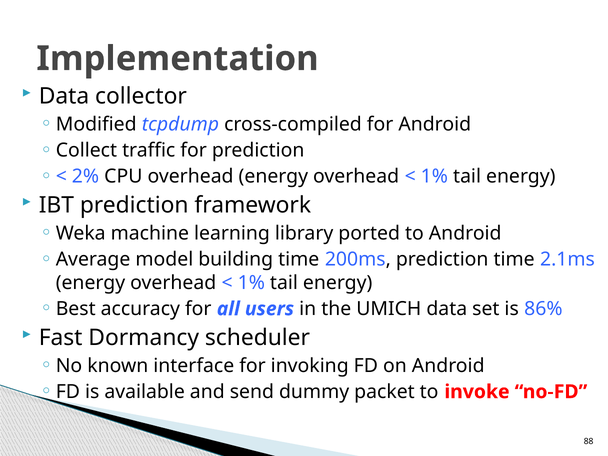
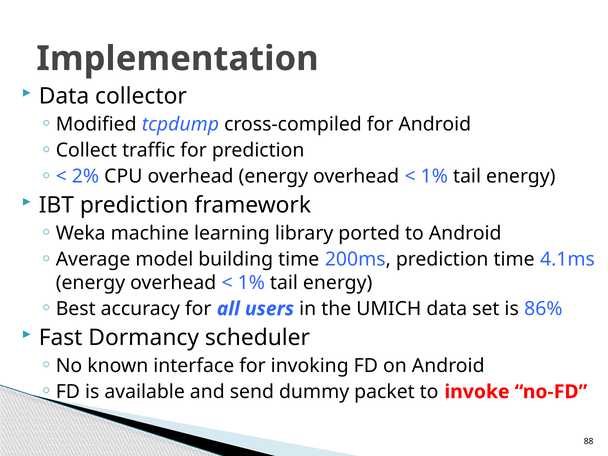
2.1ms: 2.1ms -> 4.1ms
